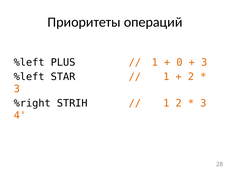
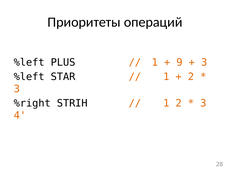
0: 0 -> 9
